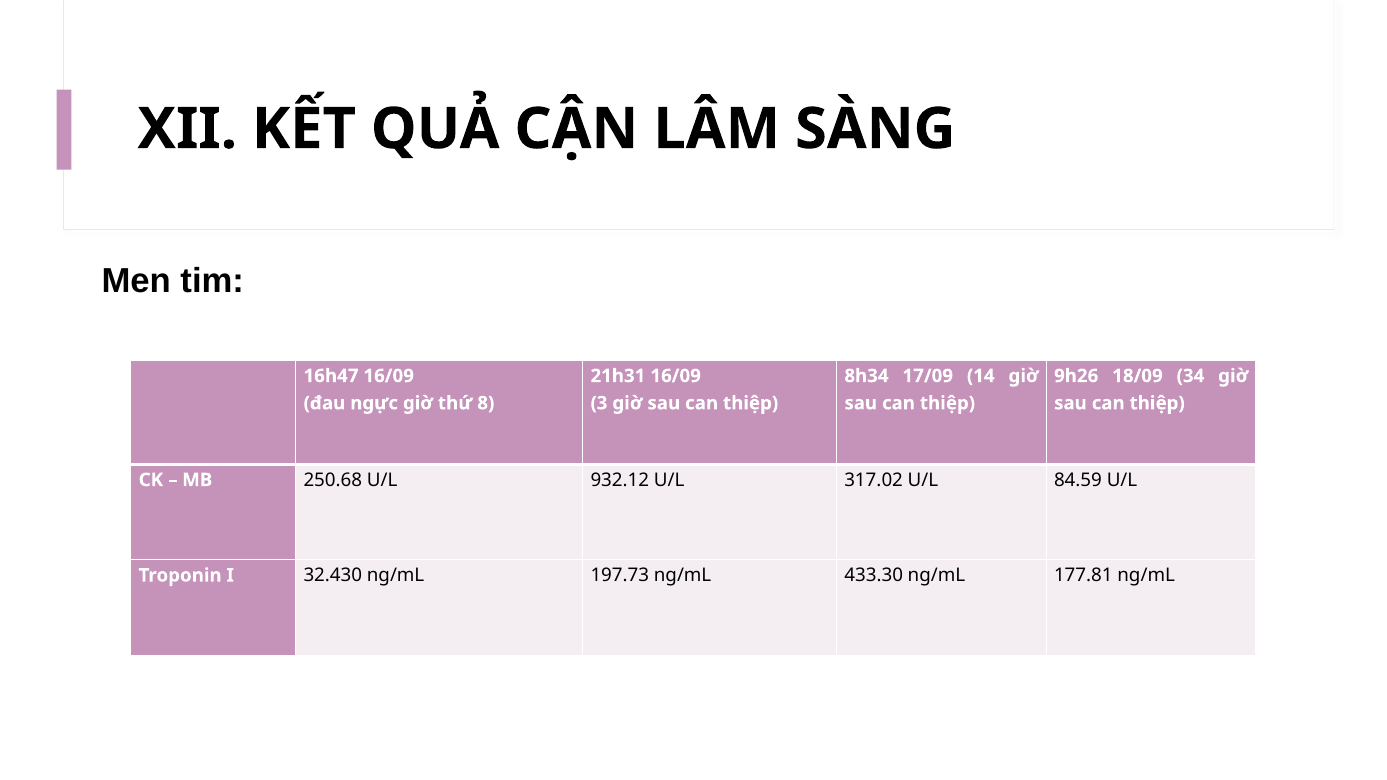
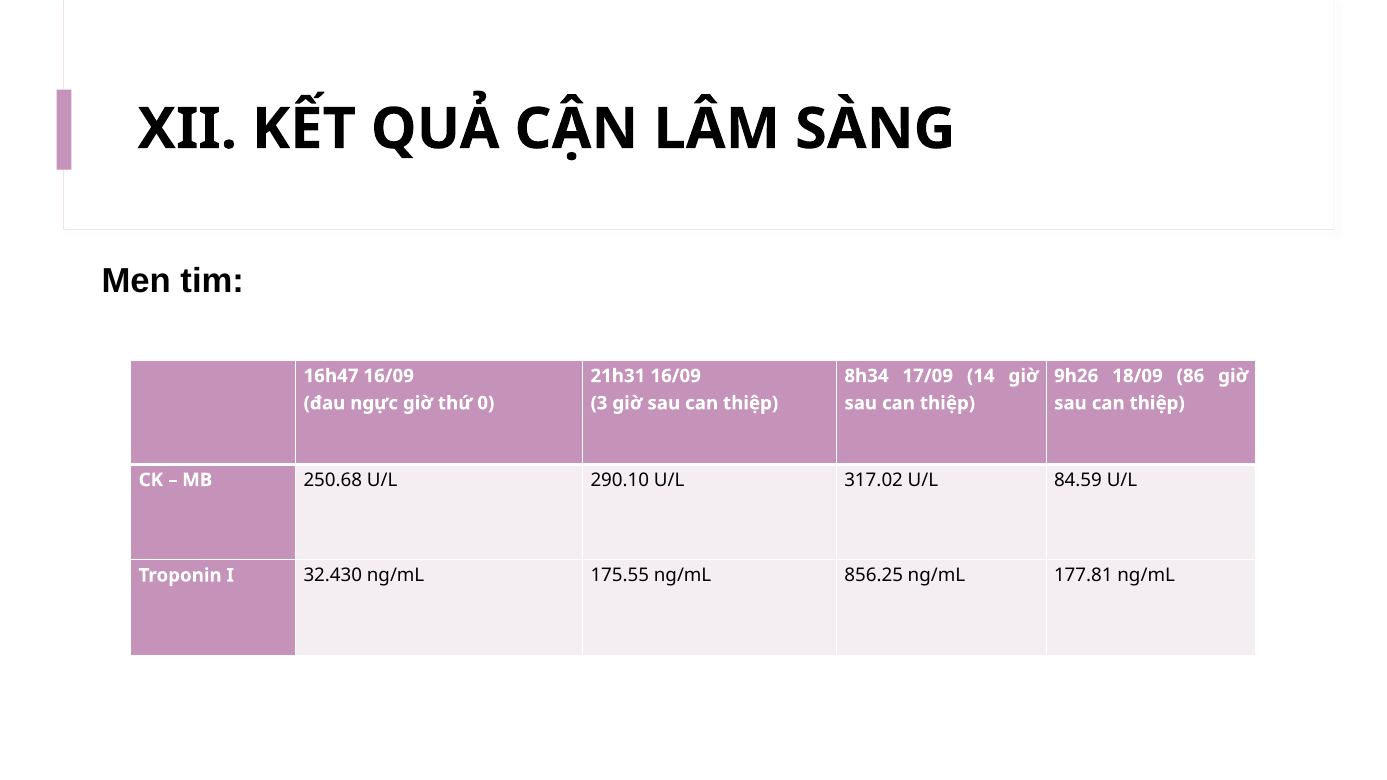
34: 34 -> 86
8: 8 -> 0
932.12: 932.12 -> 290.10
197.73: 197.73 -> 175.55
433.30: 433.30 -> 856.25
